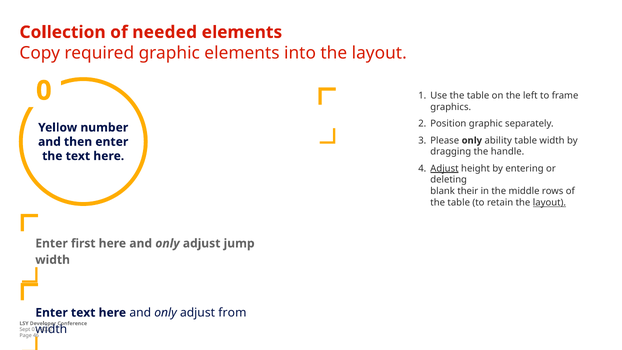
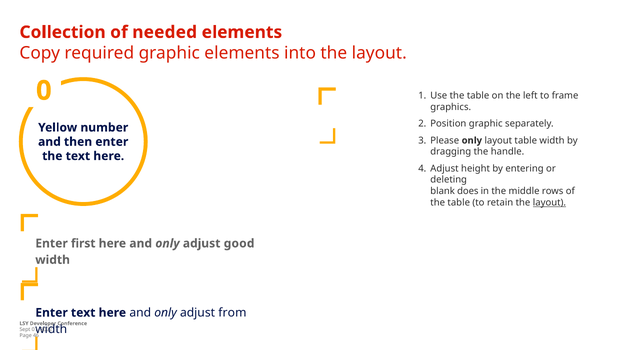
only ability: ability -> layout
Adjust at (444, 168) underline: present -> none
their: their -> does
jump: jump -> good
